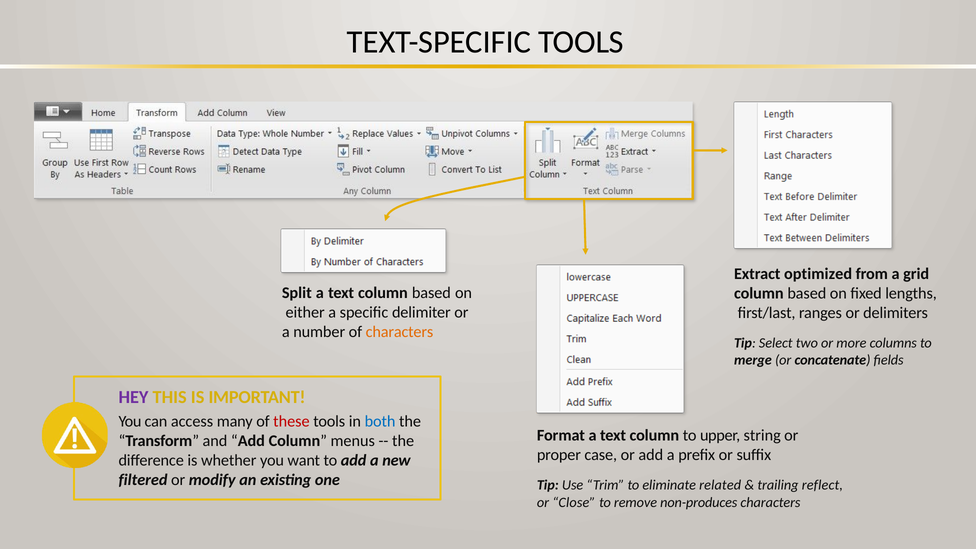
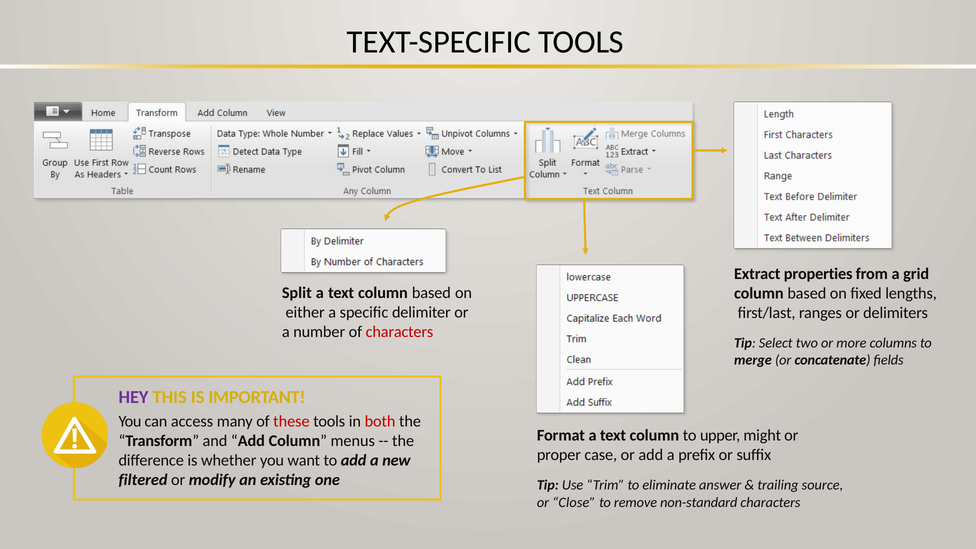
optimized: optimized -> properties
characters at (399, 332) colour: orange -> red
both colour: blue -> red
string: string -> might
related: related -> answer
reflect: reflect -> source
non-produces: non-produces -> non-standard
